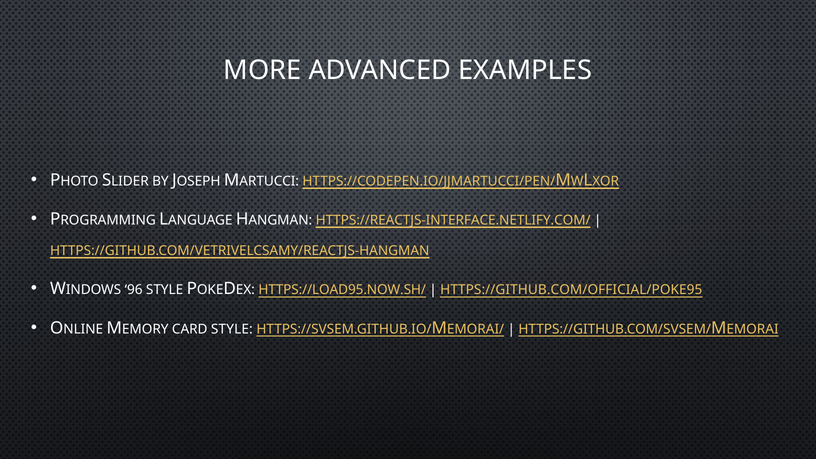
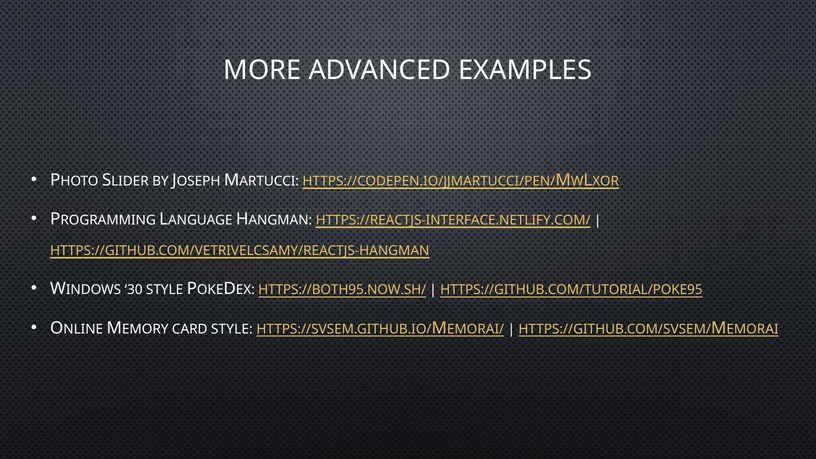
96: 96 -> 30
HTTPS://LOAD95.NOW.SH/: HTTPS://LOAD95.NOW.SH/ -> HTTPS://BOTH95.NOW.SH/
HTTPS://GITHUB.COM/OFFICIAL/POKE95: HTTPS://GITHUB.COM/OFFICIAL/POKE95 -> HTTPS://GITHUB.COM/TUTORIAL/POKE95
